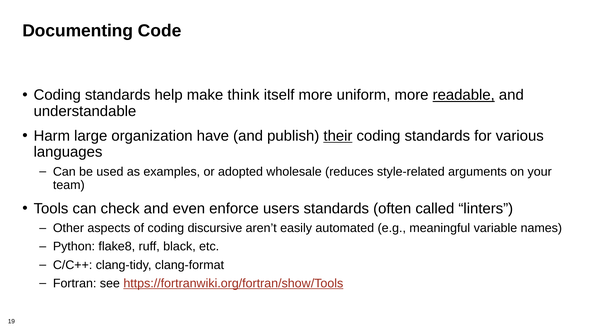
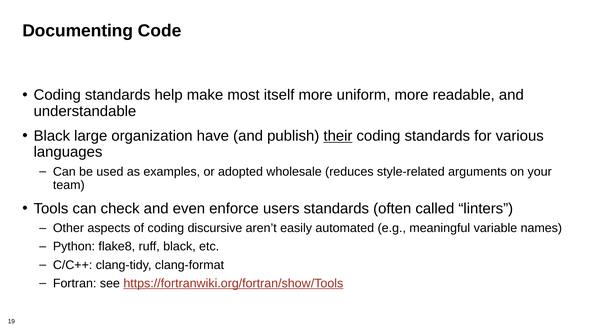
think: think -> most
readable underline: present -> none
Harm at (52, 136): Harm -> Black
